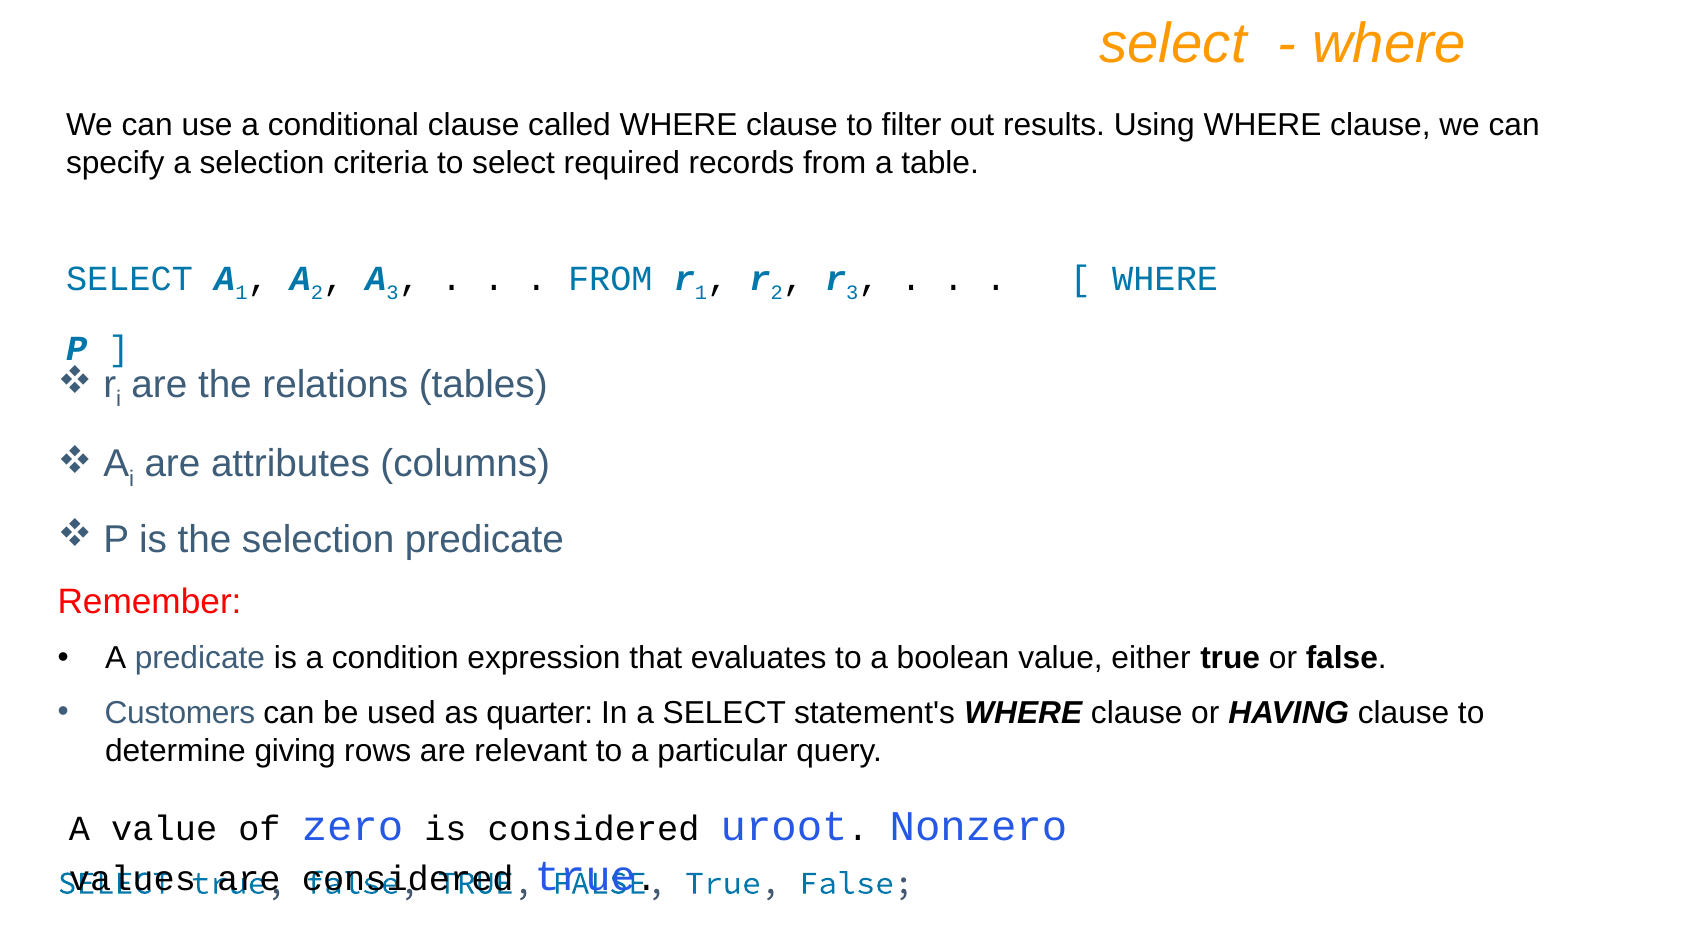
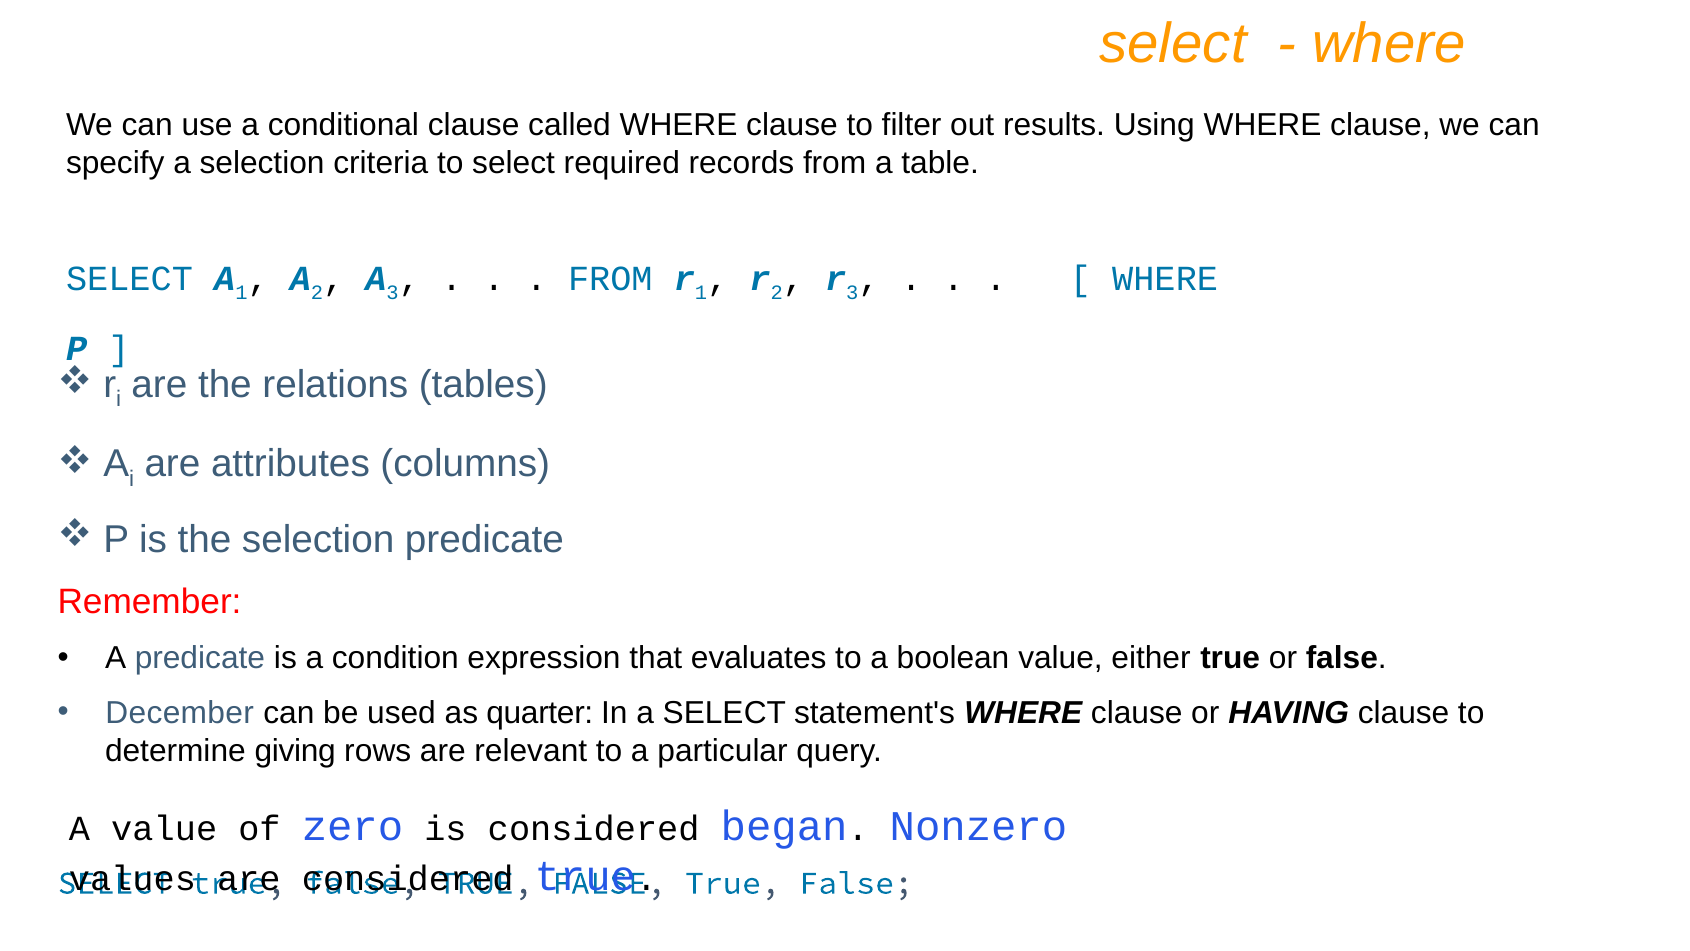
Customers: Customers -> December
uroot: uroot -> began
